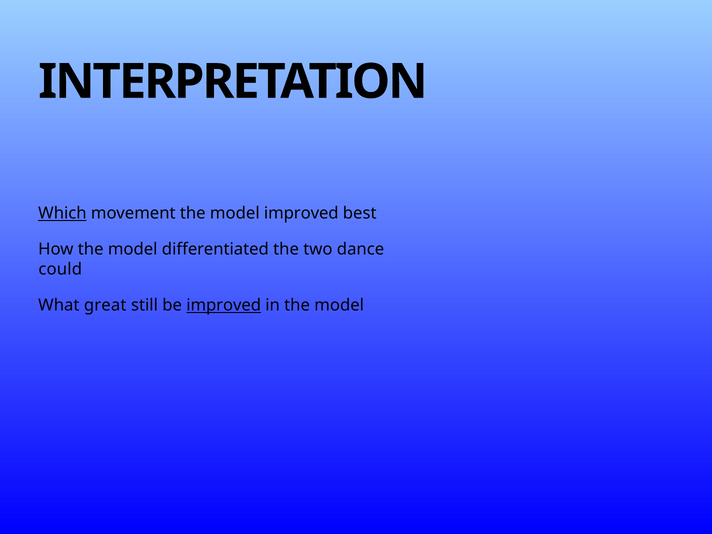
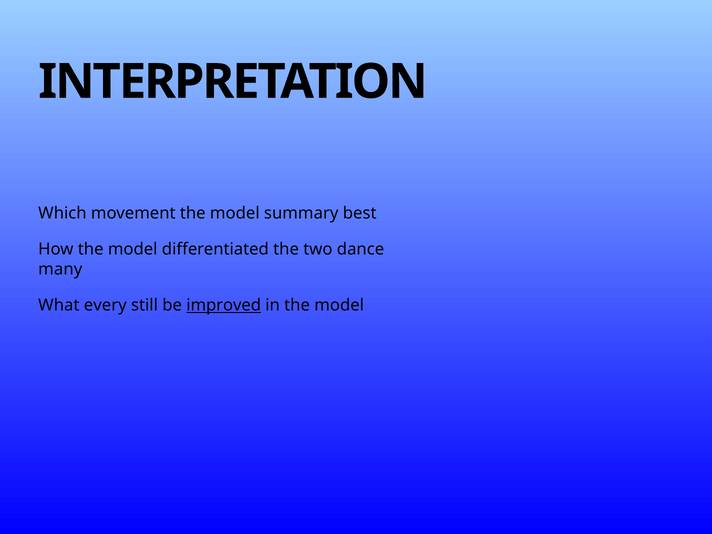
Which underline: present -> none
model improved: improved -> summary
could: could -> many
great: great -> every
